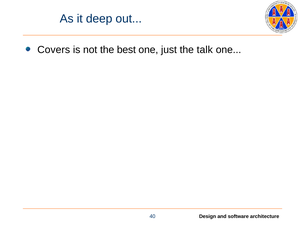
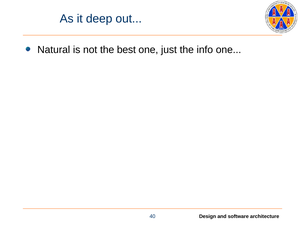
Covers: Covers -> Natural
talk: talk -> info
